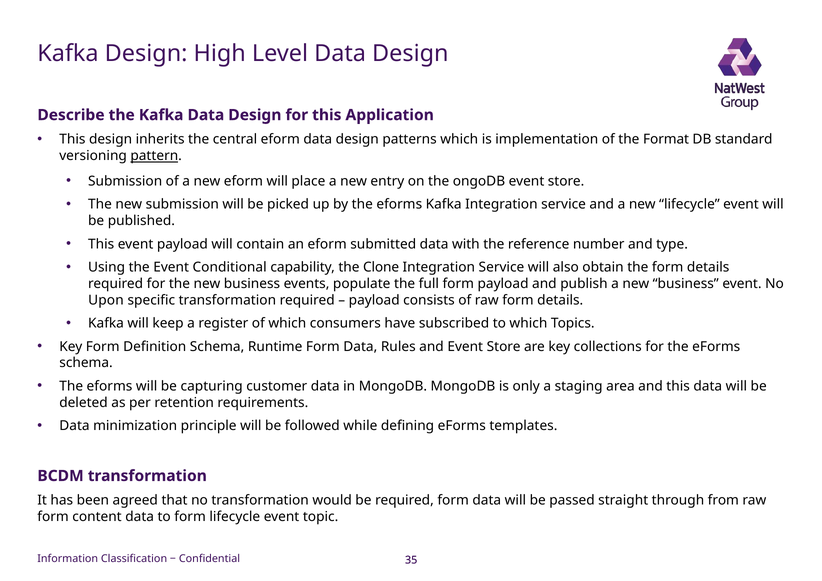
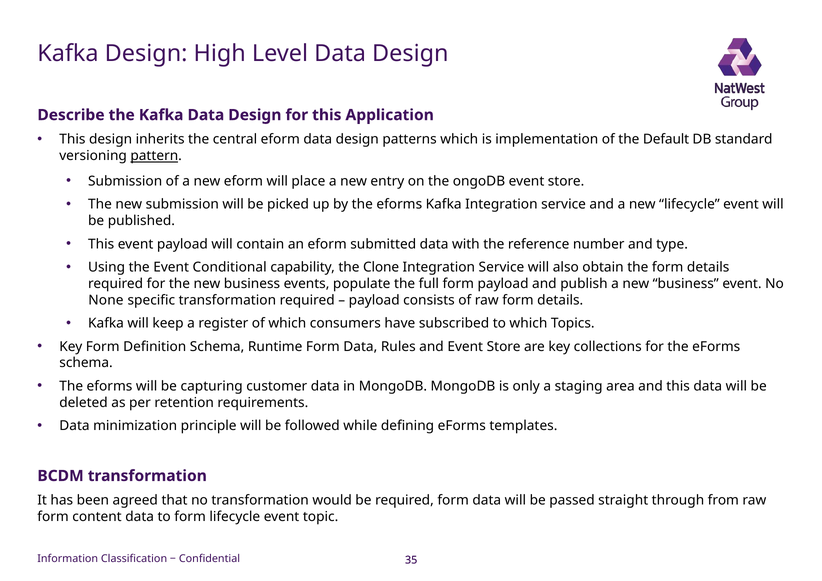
Format: Format -> Default
Upon: Upon -> None
